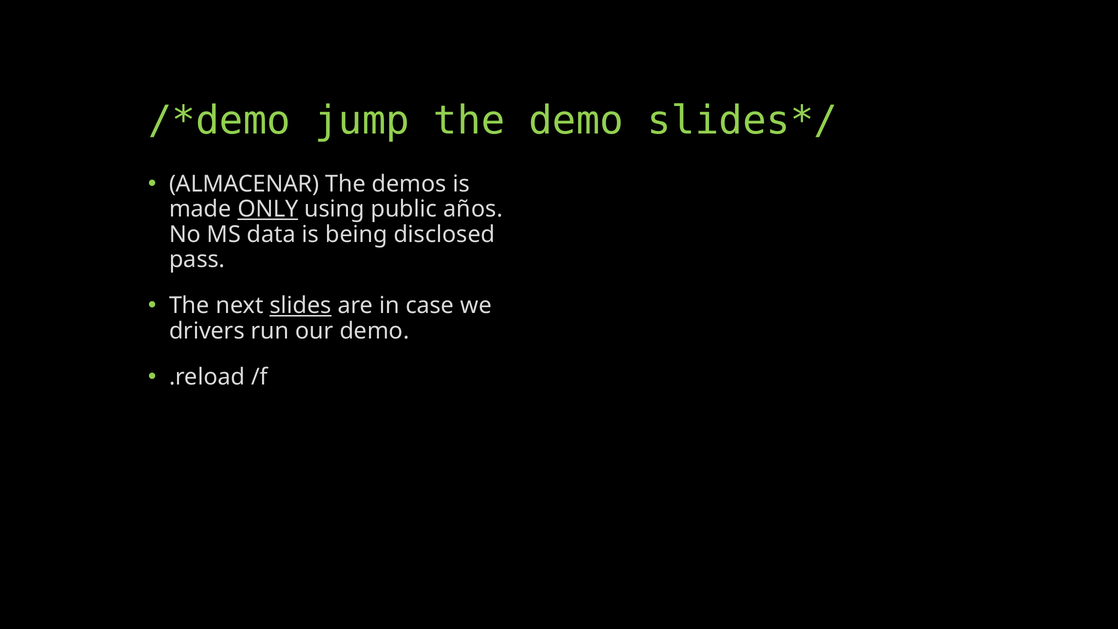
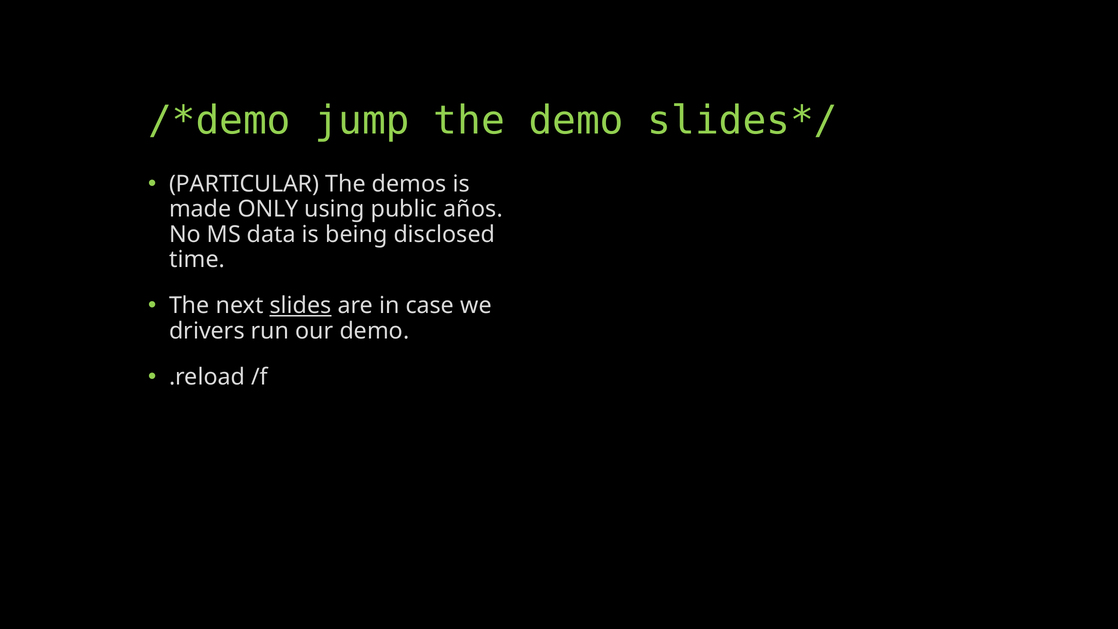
ALMACENAR: ALMACENAR -> PARTICULAR
ONLY underline: present -> none
pass: pass -> time
